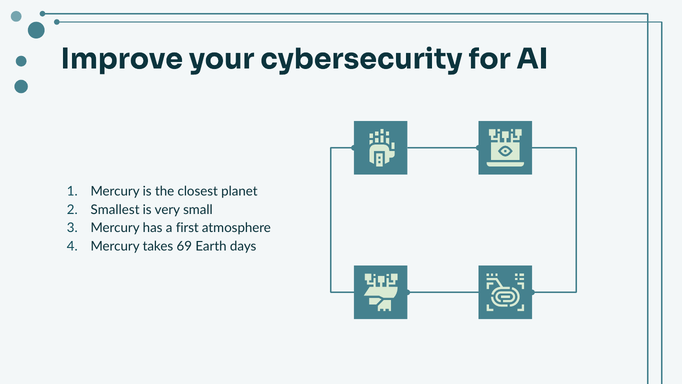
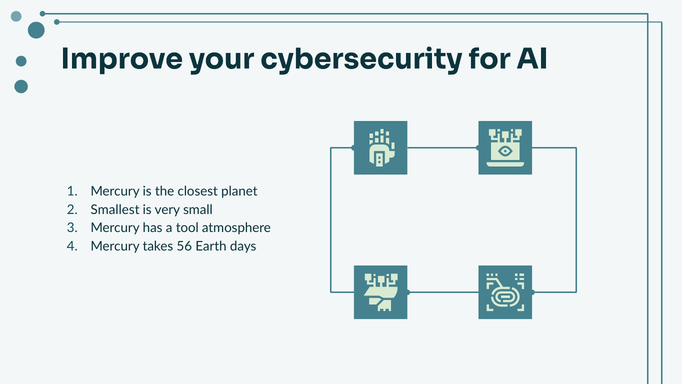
first: first -> tool
69: 69 -> 56
